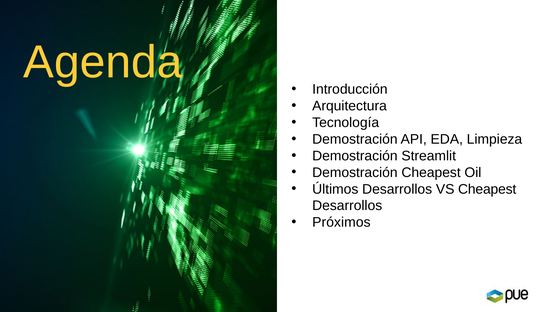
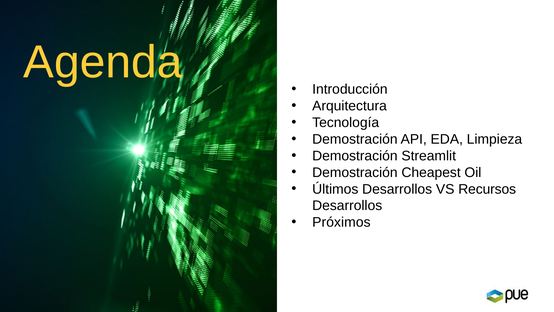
VS Cheapest: Cheapest -> Recursos
